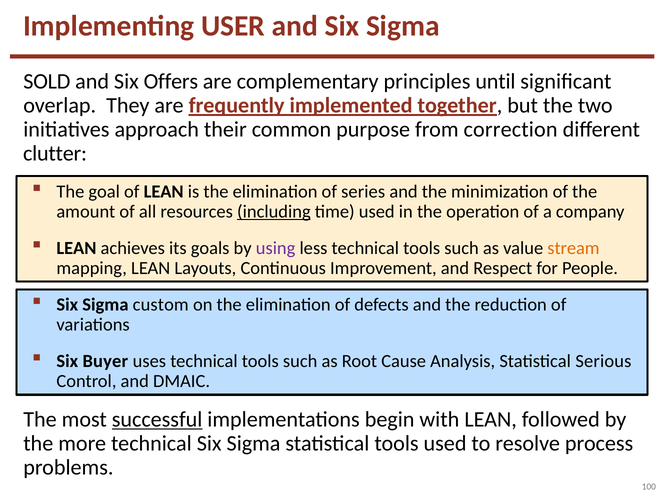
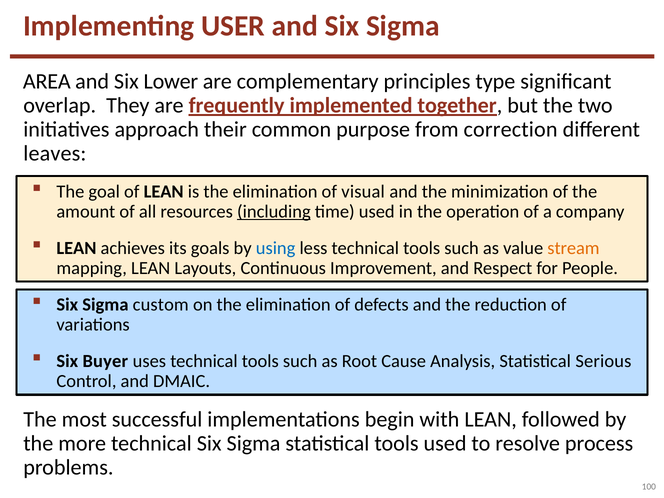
SOLD: SOLD -> AREA
Offers: Offers -> Lower
until: until -> type
clutter: clutter -> leaves
series: series -> visual
using colour: purple -> blue
successful underline: present -> none
